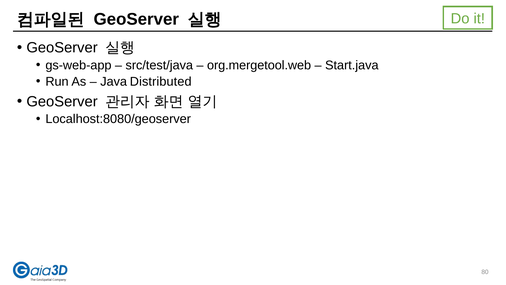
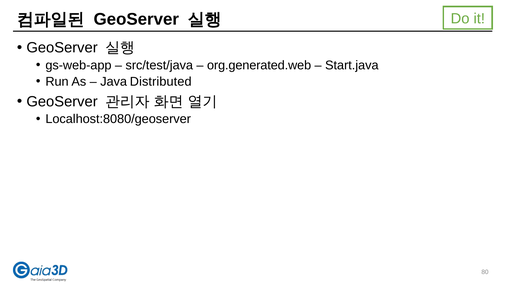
org.mergetool.web: org.mergetool.web -> org.generated.web
